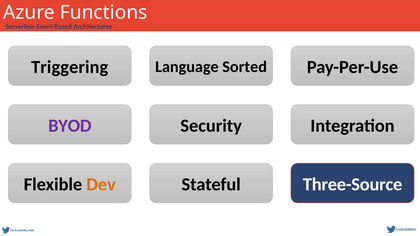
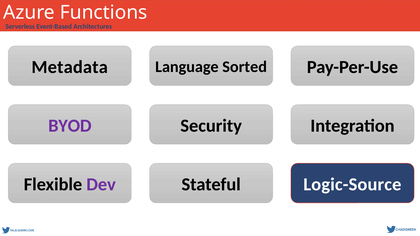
Triggering: Triggering -> Metadata
Dev colour: orange -> purple
Three-Source: Three-Source -> Logic-Source
